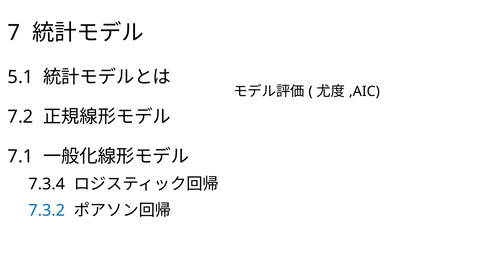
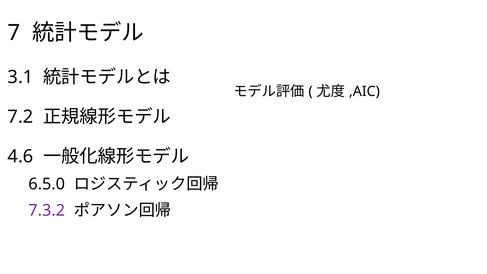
5.1: 5.1 -> 3.1
7.1: 7.1 -> 4.6
7.3.4: 7.3.4 -> 6.5.0
7.3.2 colour: blue -> purple
